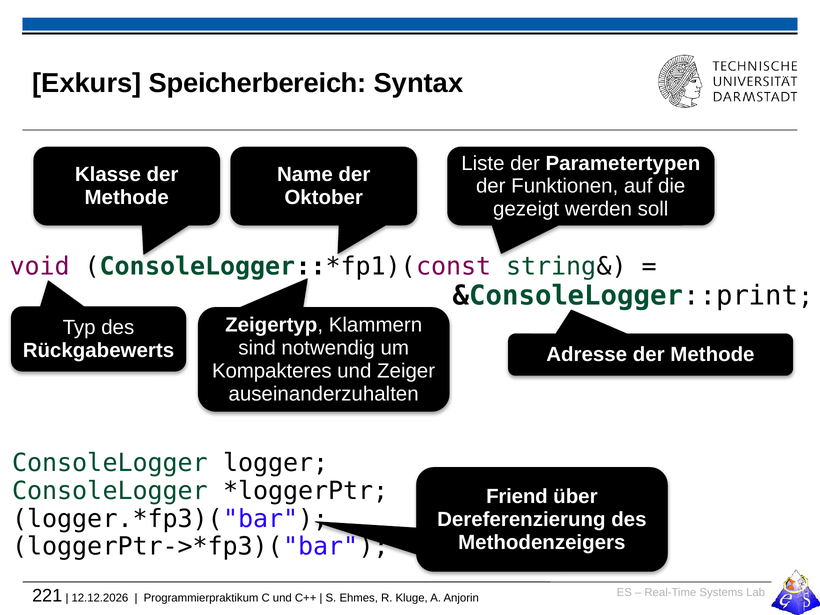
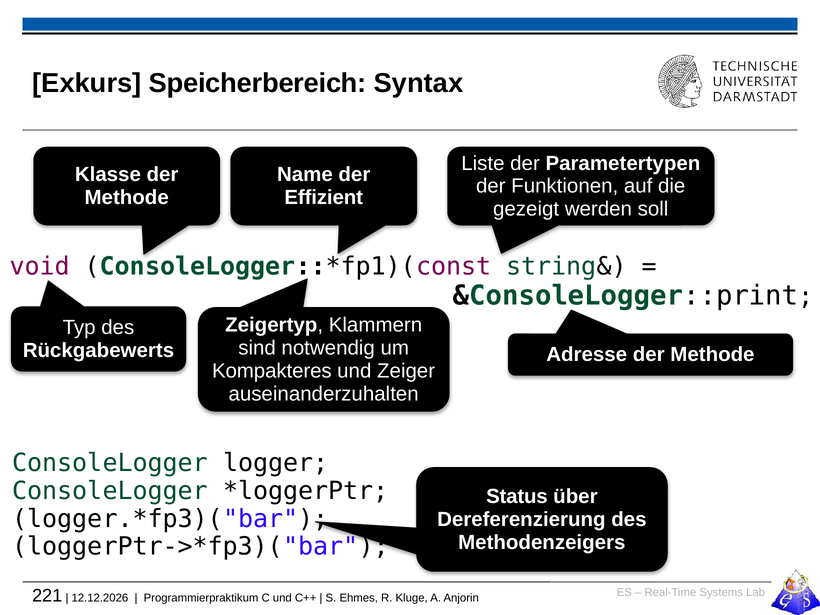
Oktober: Oktober -> Effizient
Friend: Friend -> Status
